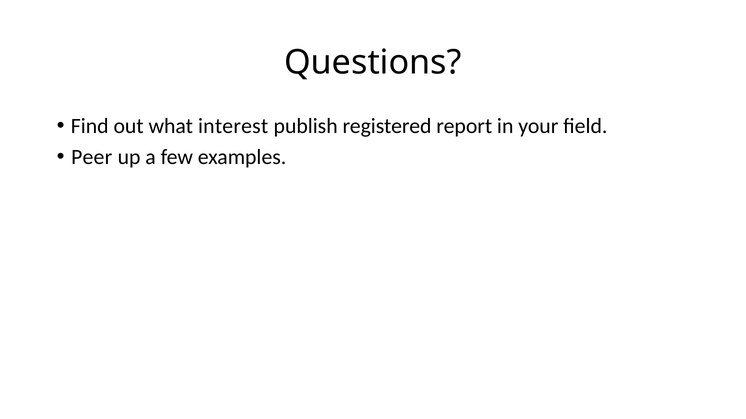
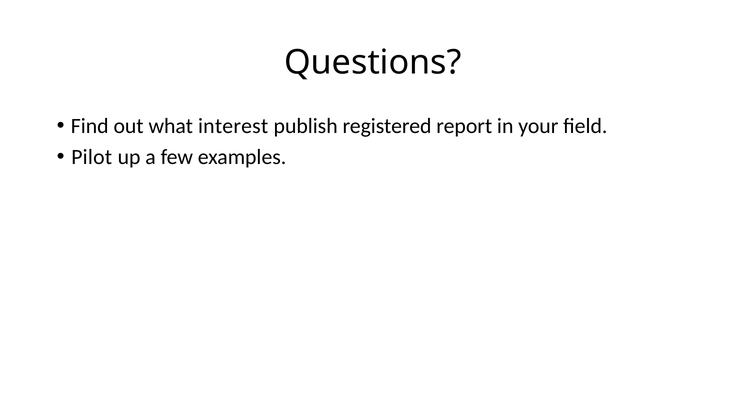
Peer: Peer -> Pilot
